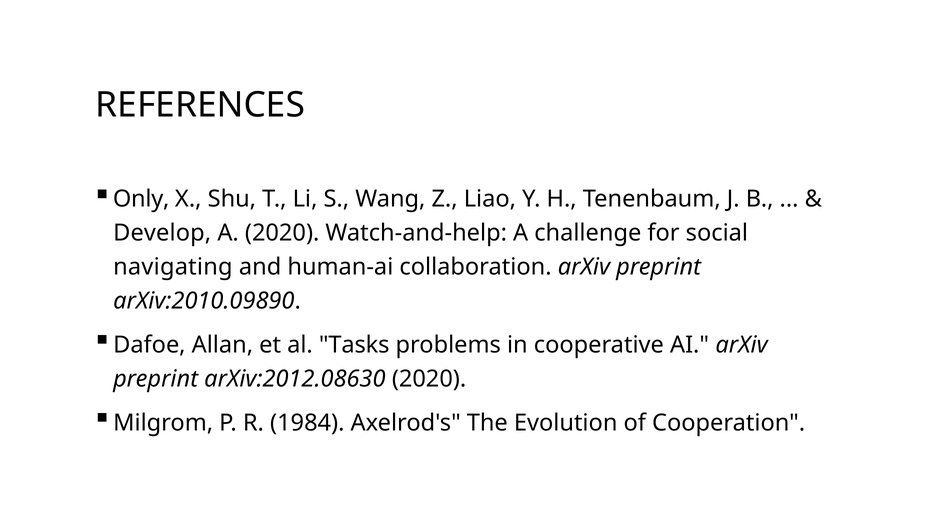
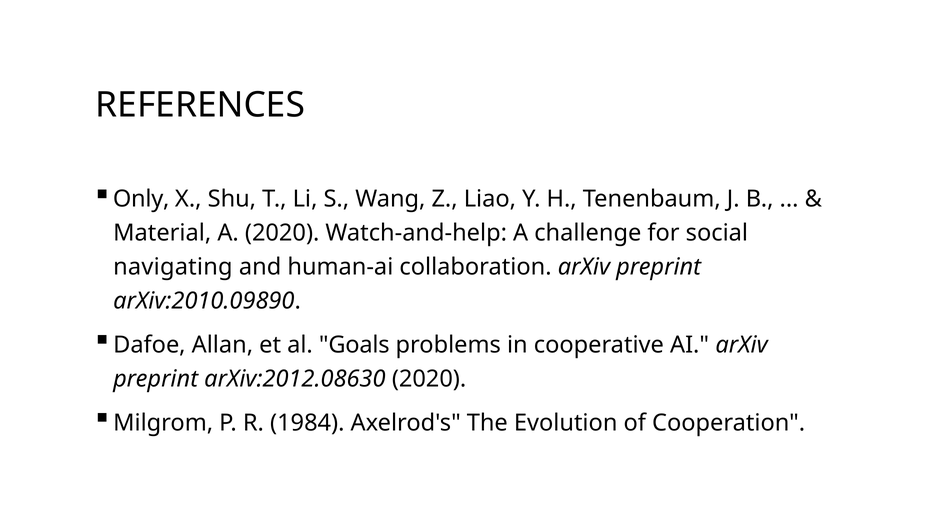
Develop: Develop -> Material
Tasks: Tasks -> Goals
